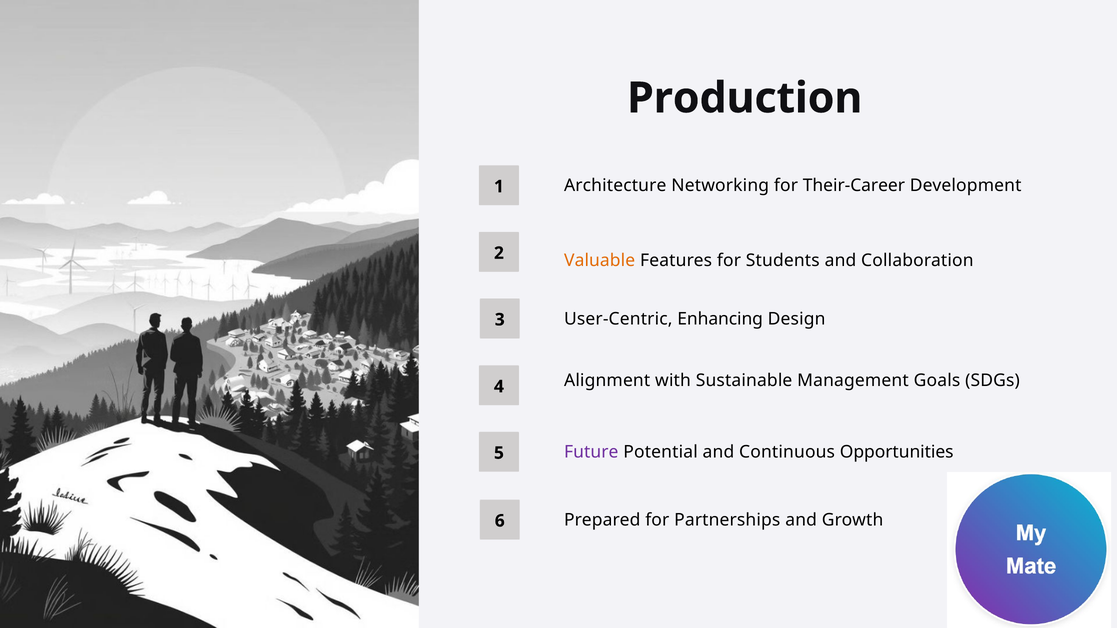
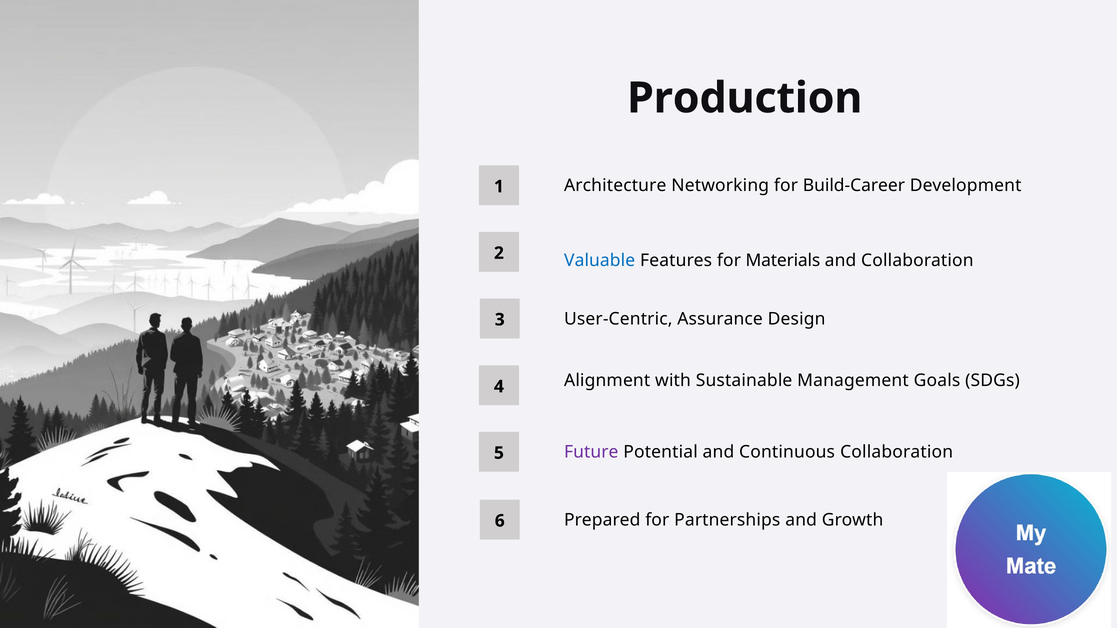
Their-Career: Their-Career -> Build-Career
Valuable colour: orange -> blue
Students: Students -> Materials
Enhancing: Enhancing -> Assurance
Continuous Opportunities: Opportunities -> Collaboration
